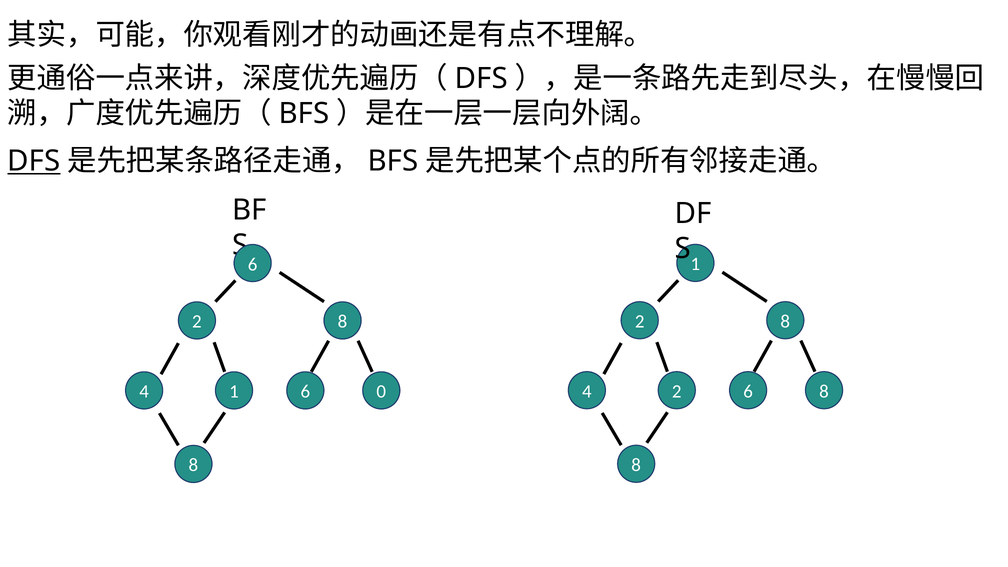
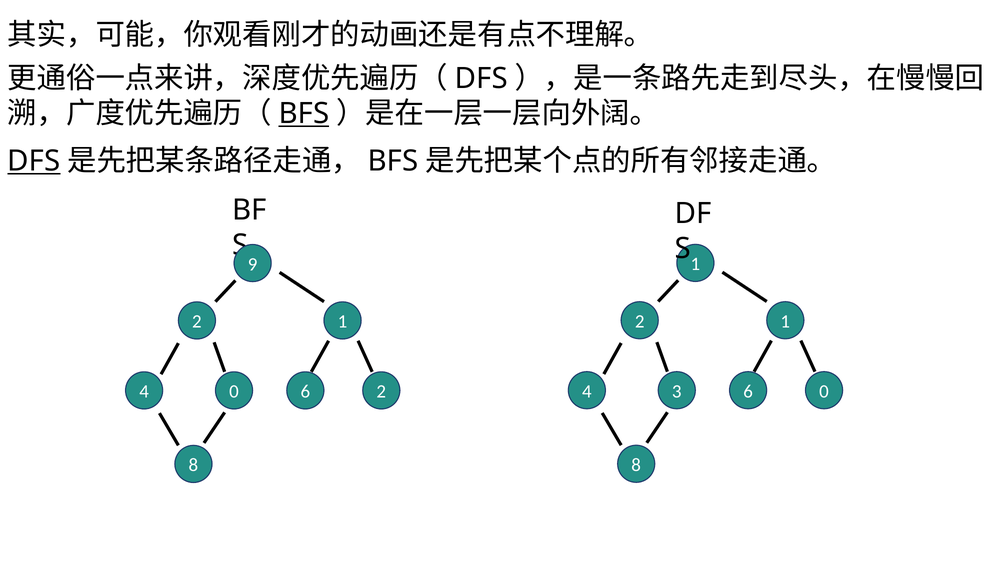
BFS at (304, 114) underline: none -> present
6 at (253, 264): 6 -> 9
8 at (785, 322): 8 -> 1
8 at (343, 322): 8 -> 1
4 2: 2 -> 3
6 8: 8 -> 0
4 1: 1 -> 0
6 0: 0 -> 2
